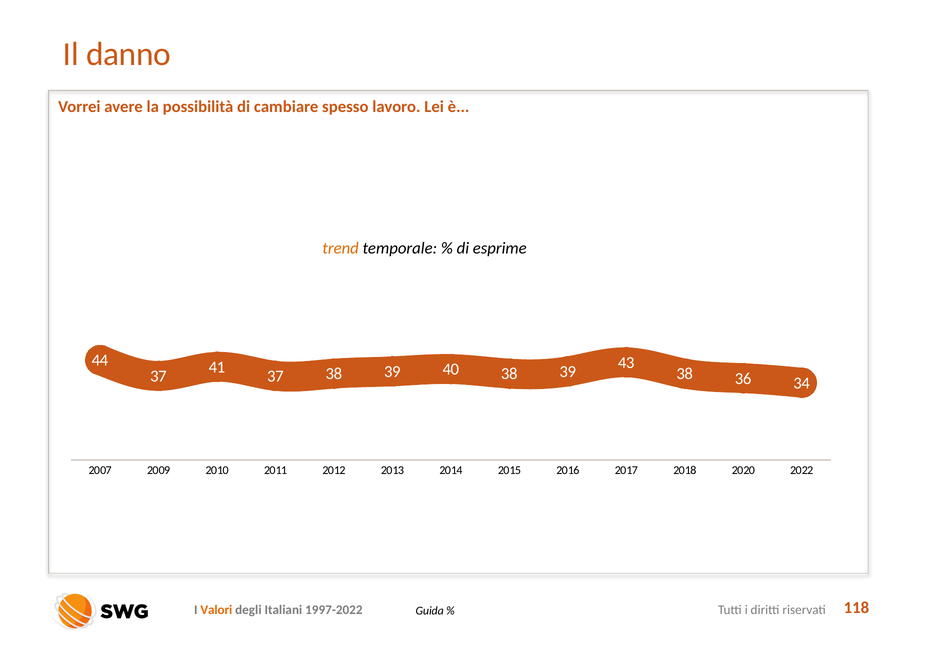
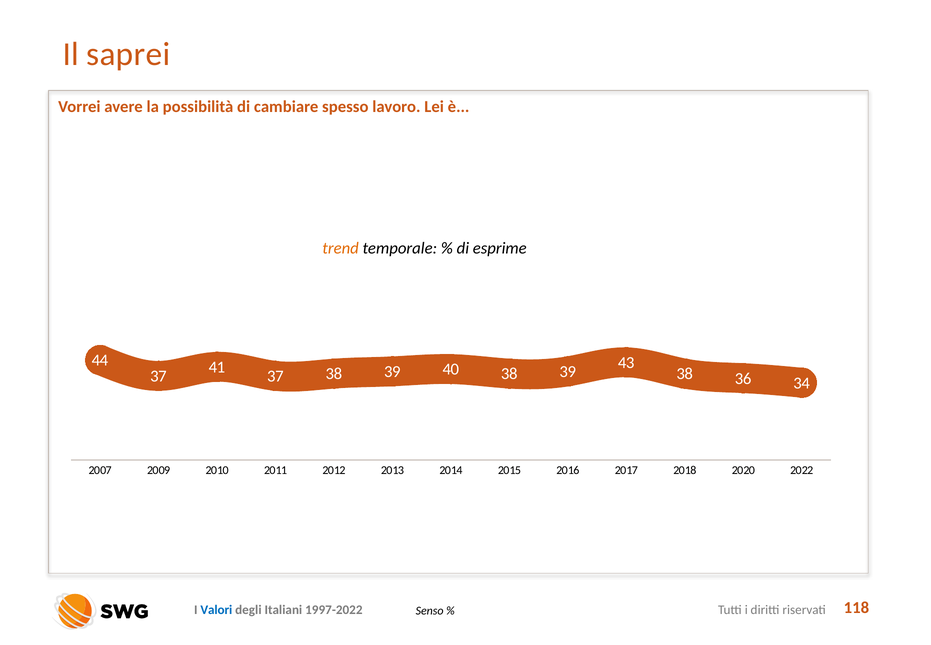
danno: danno -> saprei
Valori colour: orange -> blue
Guida: Guida -> Senso
